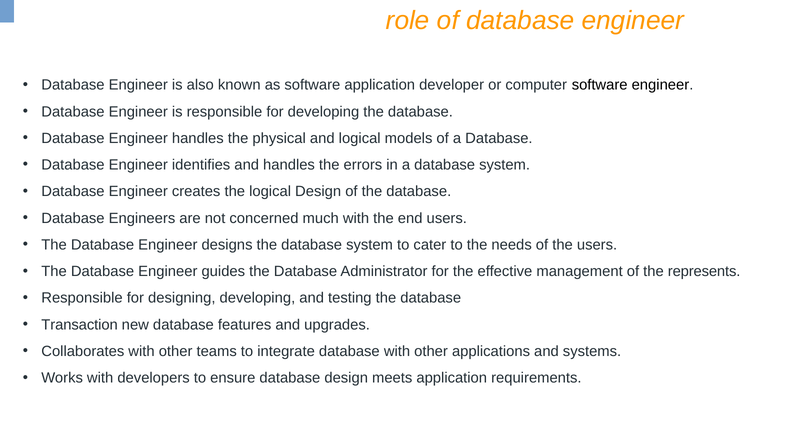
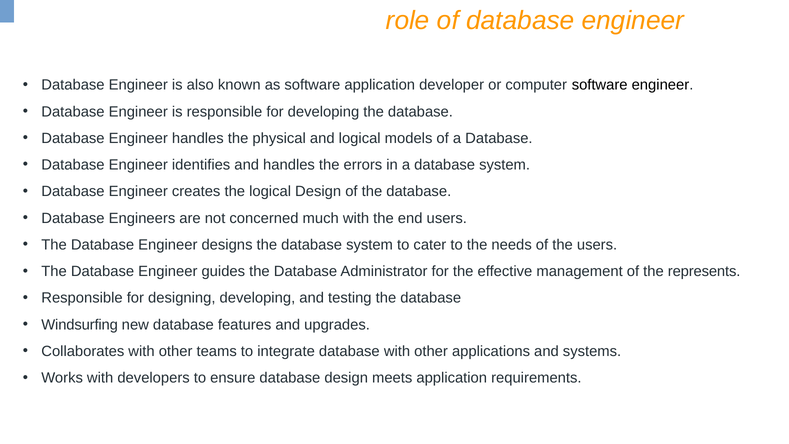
Transaction: Transaction -> Windsurfing
